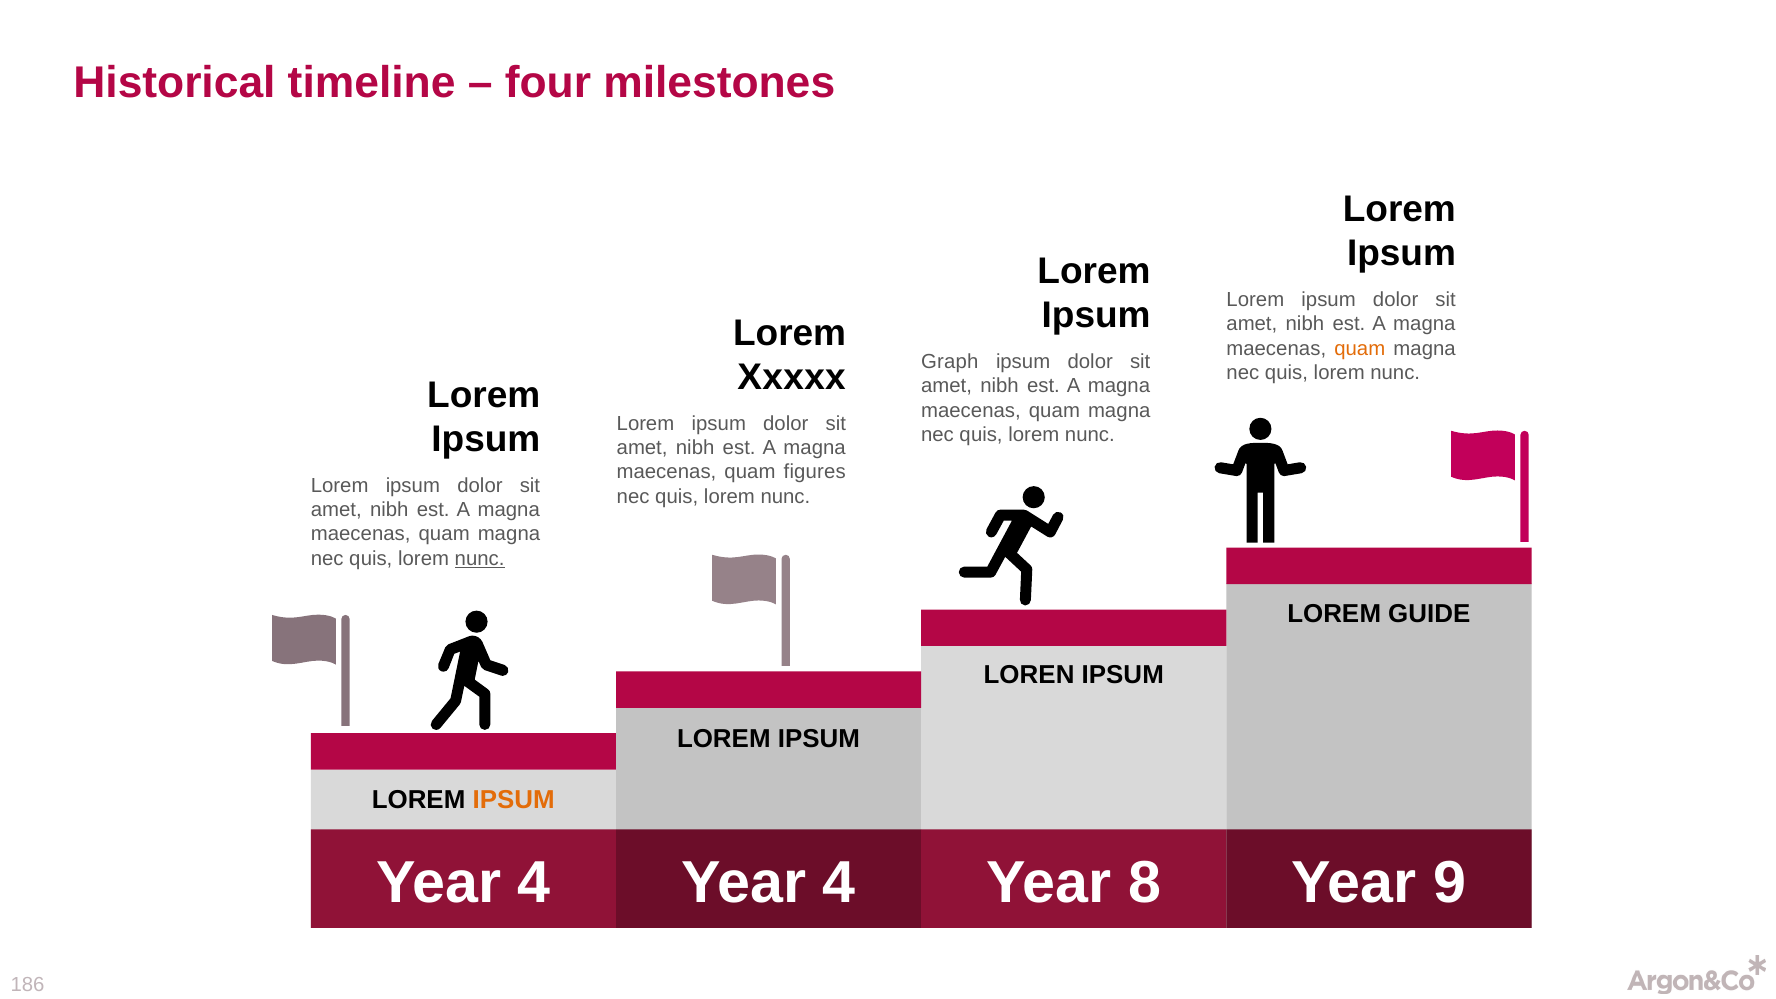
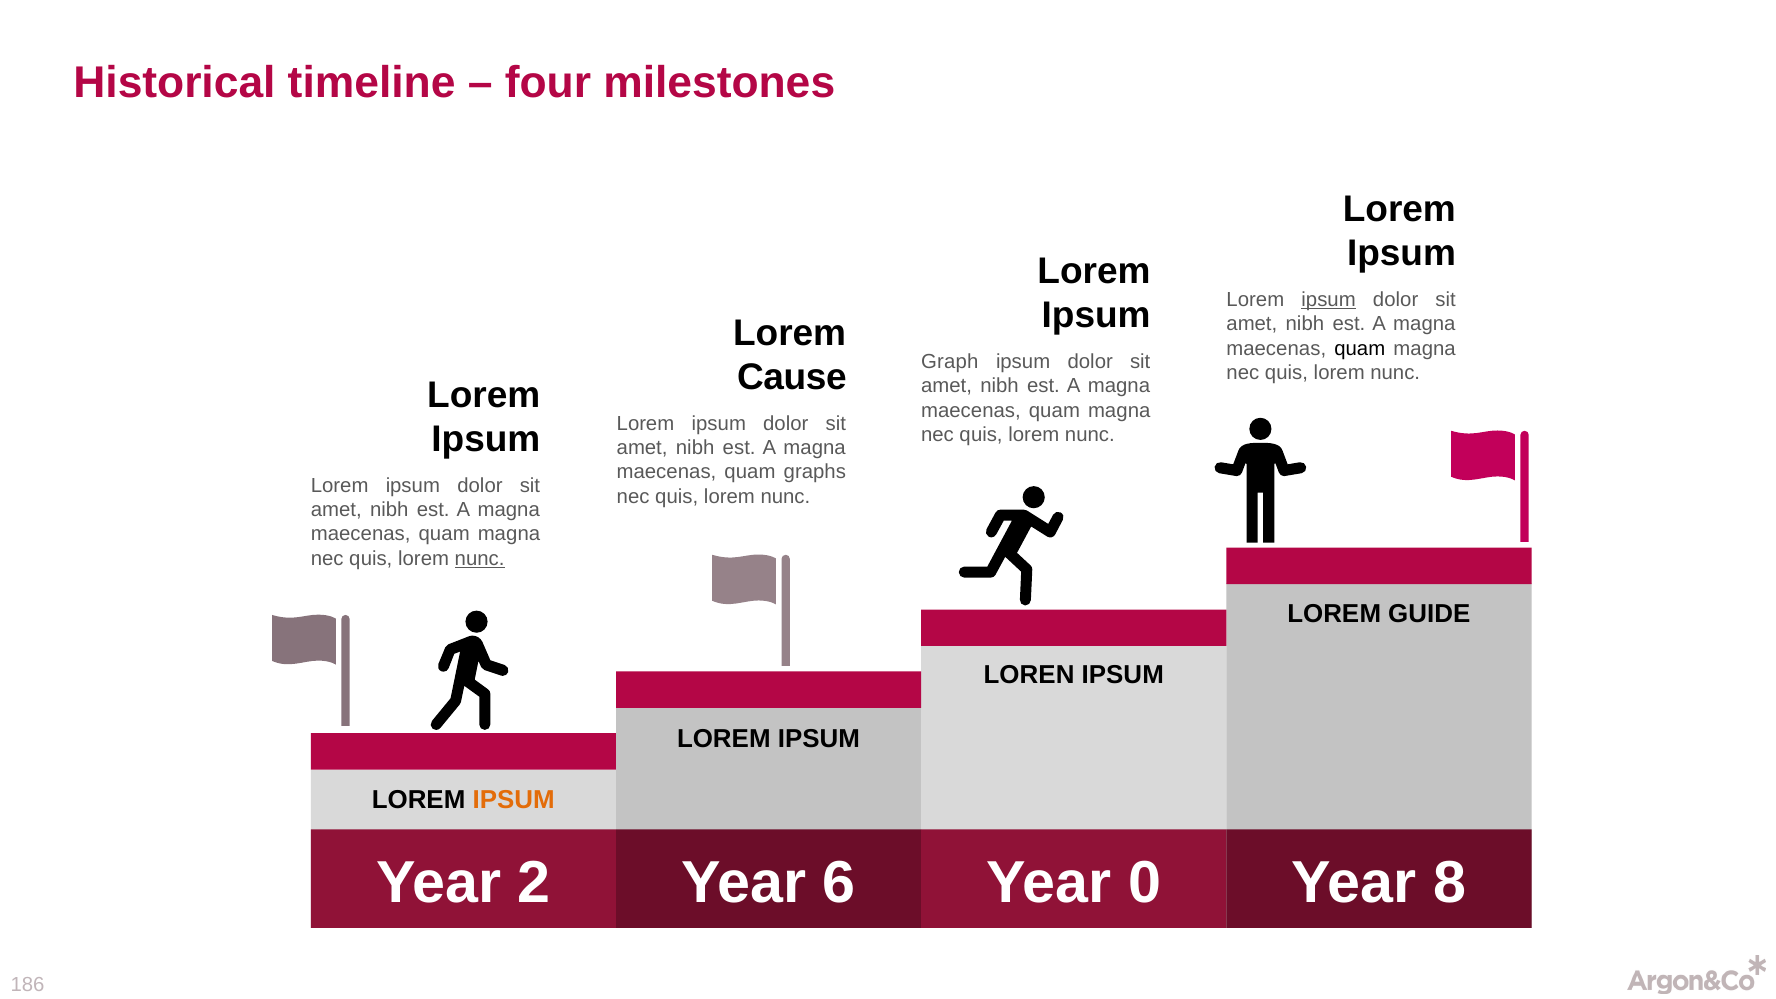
ipsum at (1329, 300) underline: none -> present
quam at (1360, 348) colour: orange -> black
Xxxxx: Xxxxx -> Cause
figures: figures -> graphs
4 at (534, 883): 4 -> 2
4 at (839, 883): 4 -> 6
8: 8 -> 0
9: 9 -> 8
